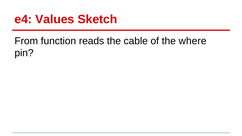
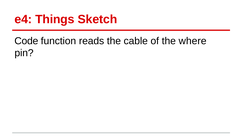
Values: Values -> Things
From: From -> Code
